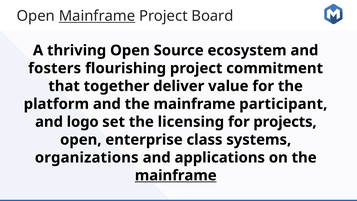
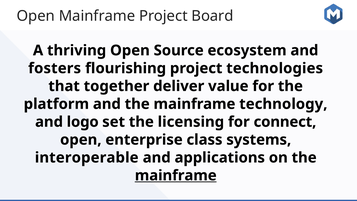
Mainframe at (97, 16) underline: present -> none
commitment: commitment -> technologies
participant: participant -> technology
projects: projects -> connect
organizations: organizations -> interoperable
